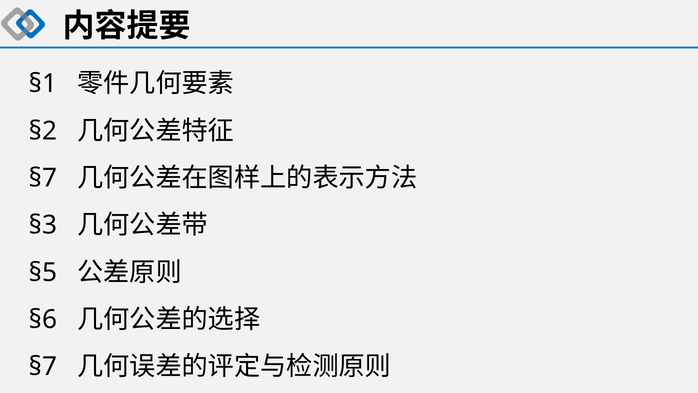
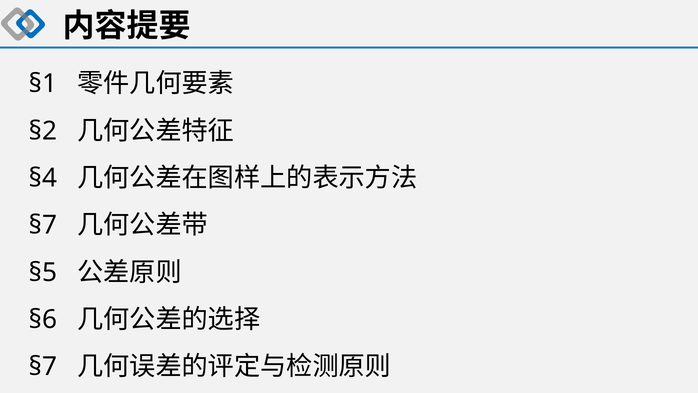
§7 at (43, 178): §7 -> §4
§3 at (43, 225): §3 -> §7
